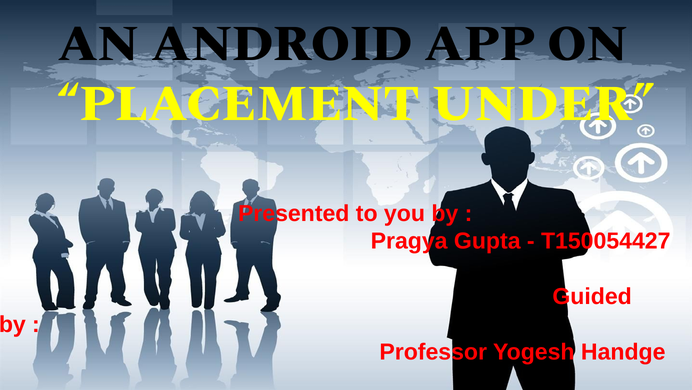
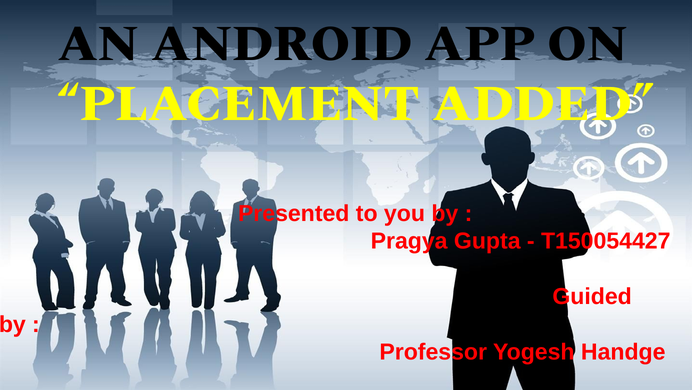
UNDER: UNDER -> ADDED
